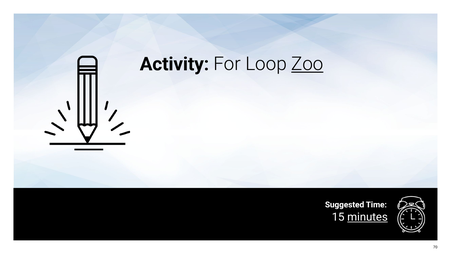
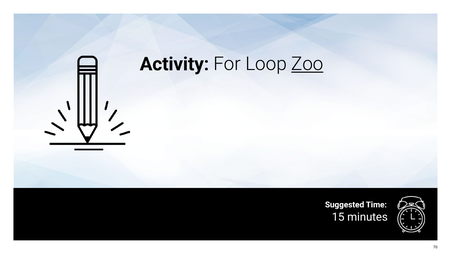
minutes underline: present -> none
